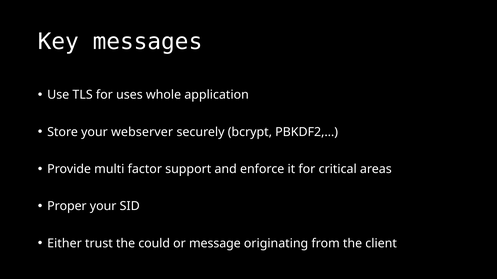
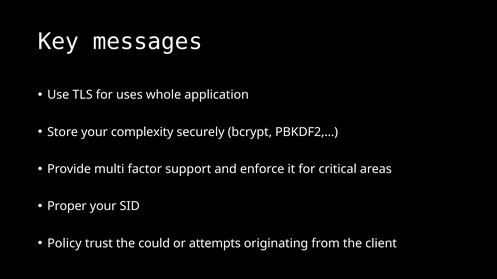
webserver: webserver -> complexity
Either: Either -> Policy
message: message -> attempts
